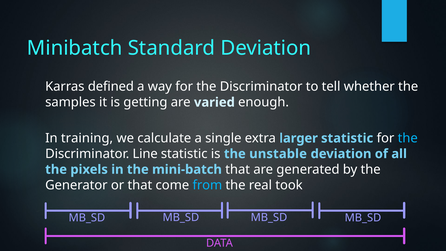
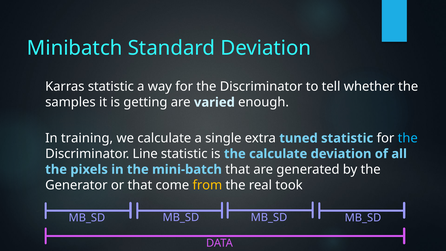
Karras defined: defined -> statistic
larger: larger -> tuned
the unstable: unstable -> calculate
from colour: light blue -> yellow
